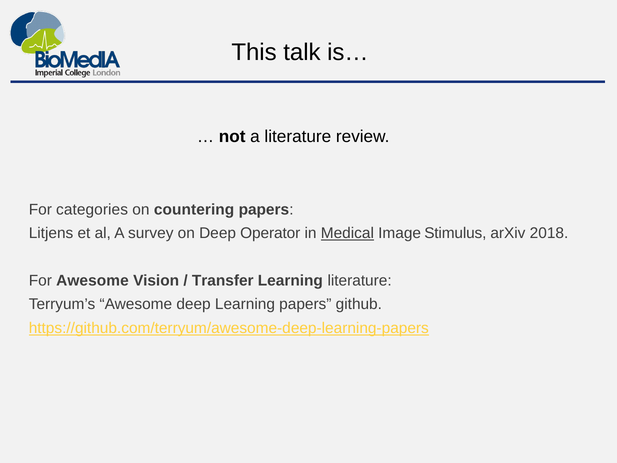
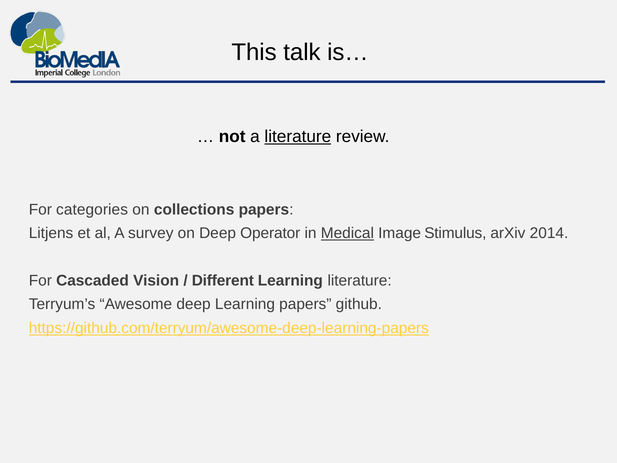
literature at (298, 136) underline: none -> present
countering: countering -> collections
2018: 2018 -> 2014
For Awesome: Awesome -> Cascaded
Transfer: Transfer -> Different
